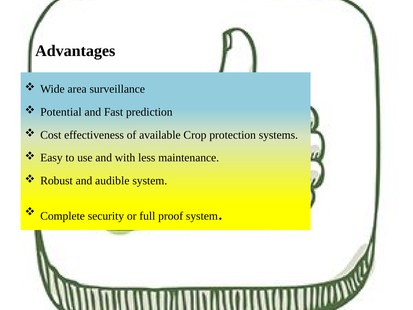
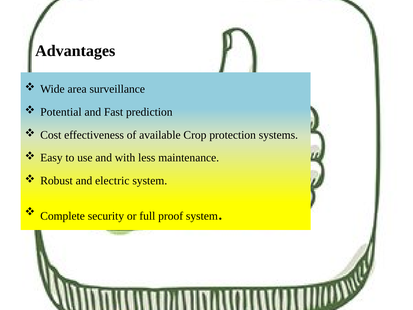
audible: audible -> electric
